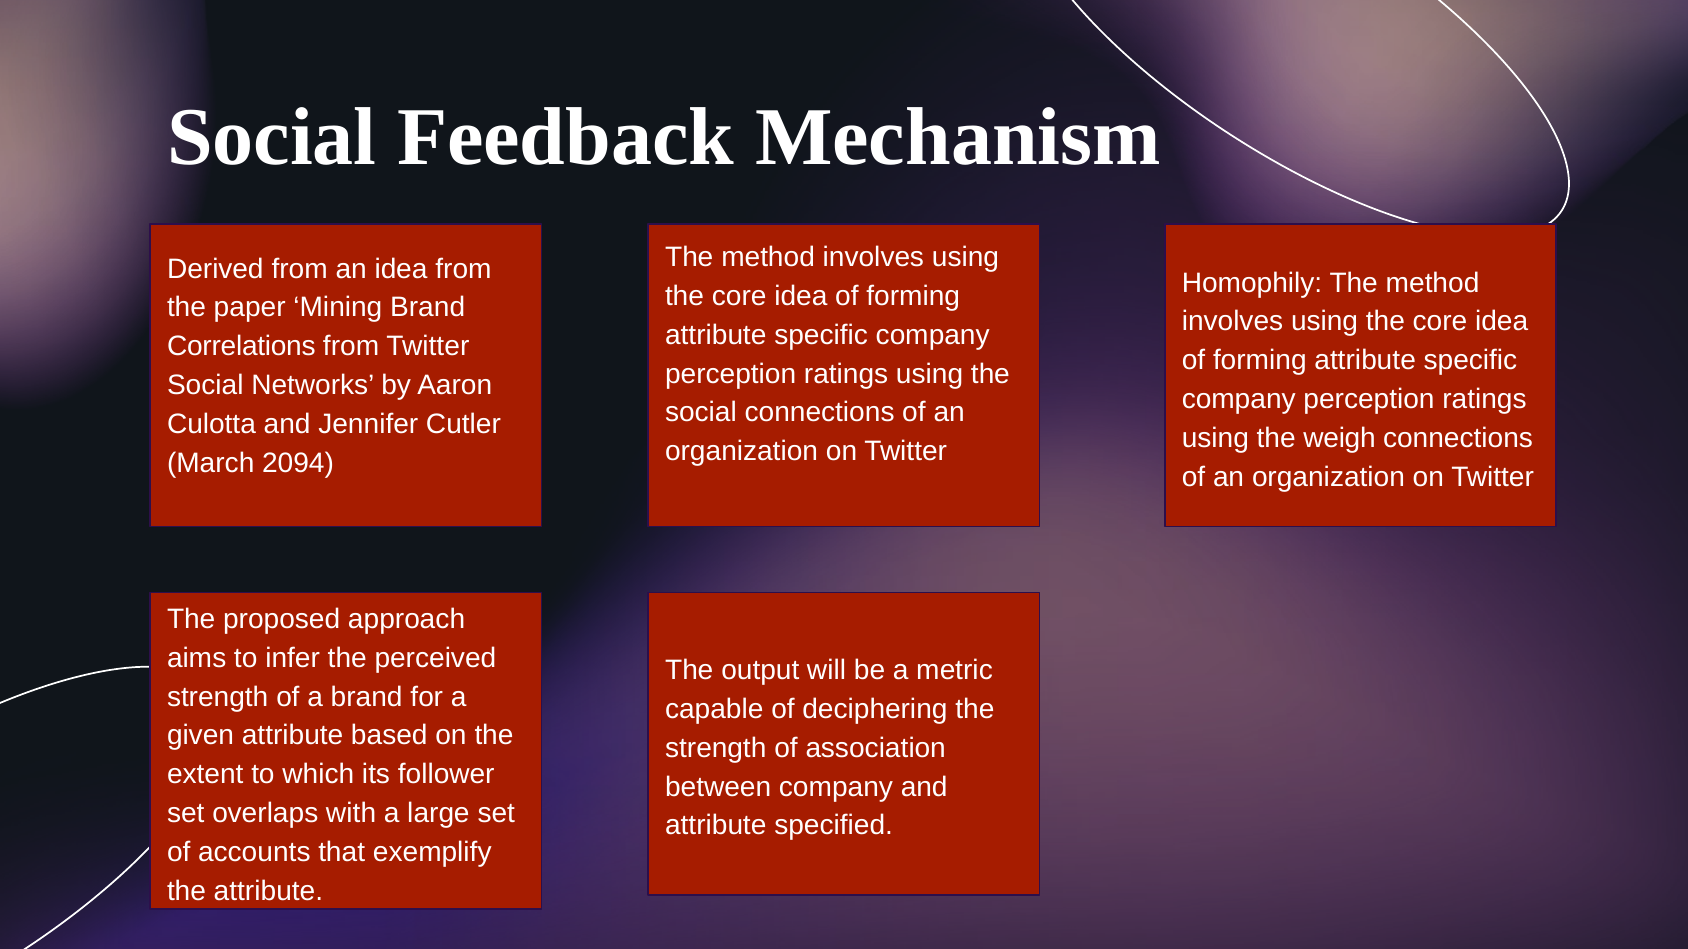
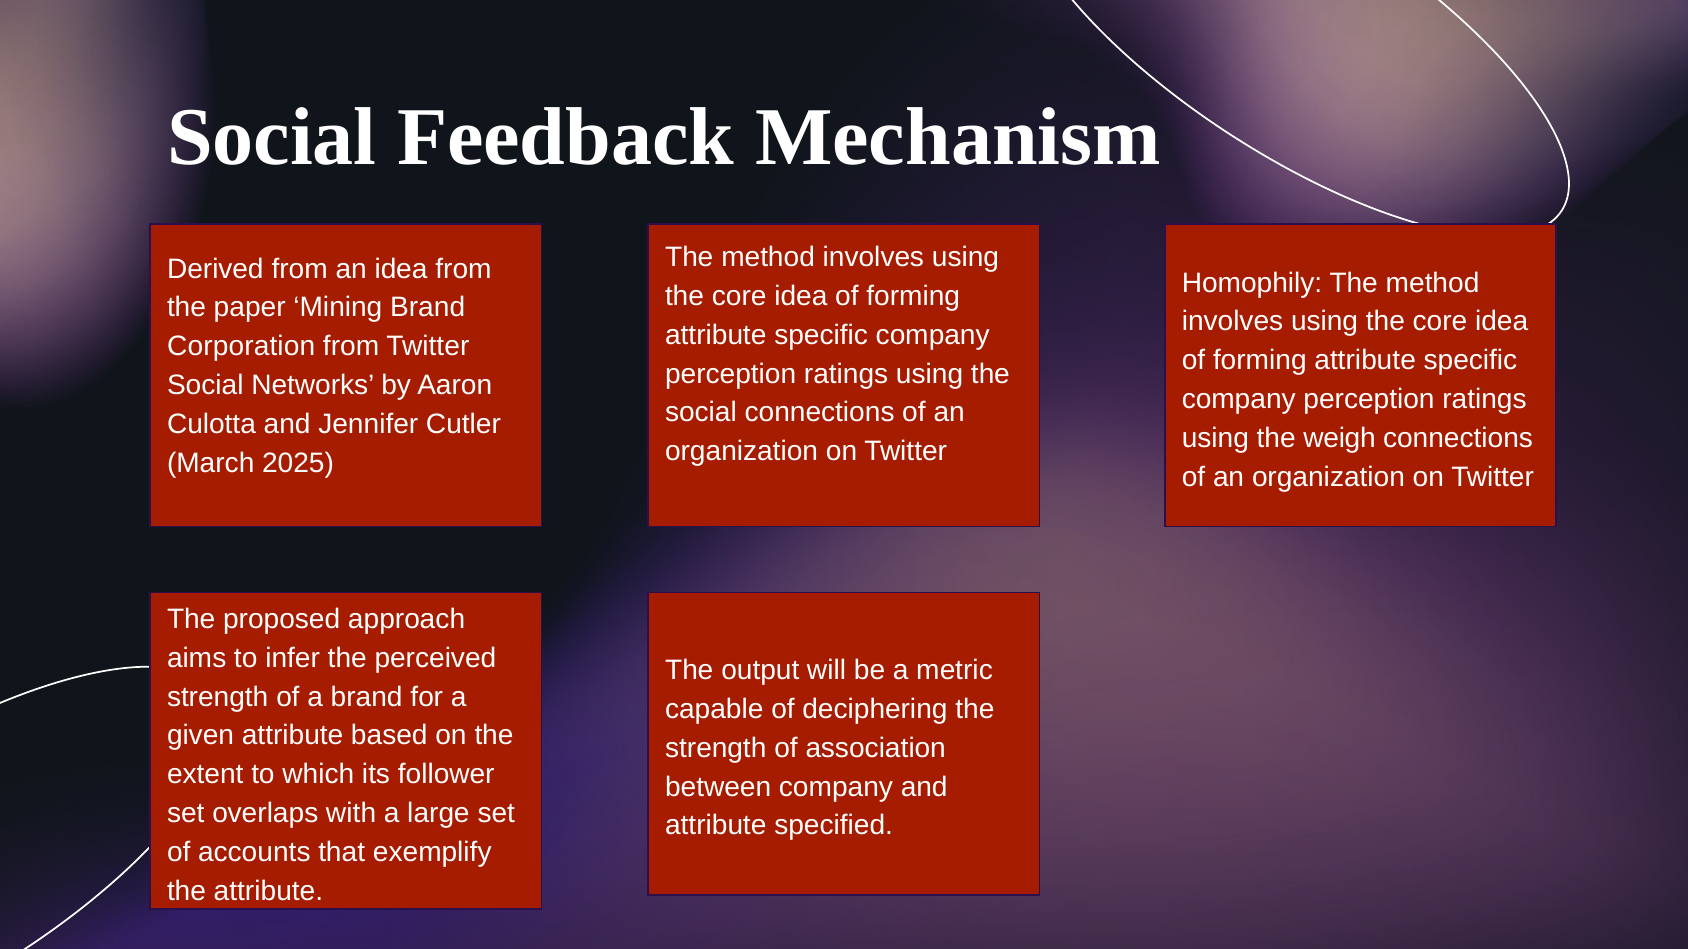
Correlations: Correlations -> Corporation
2094: 2094 -> 2025
